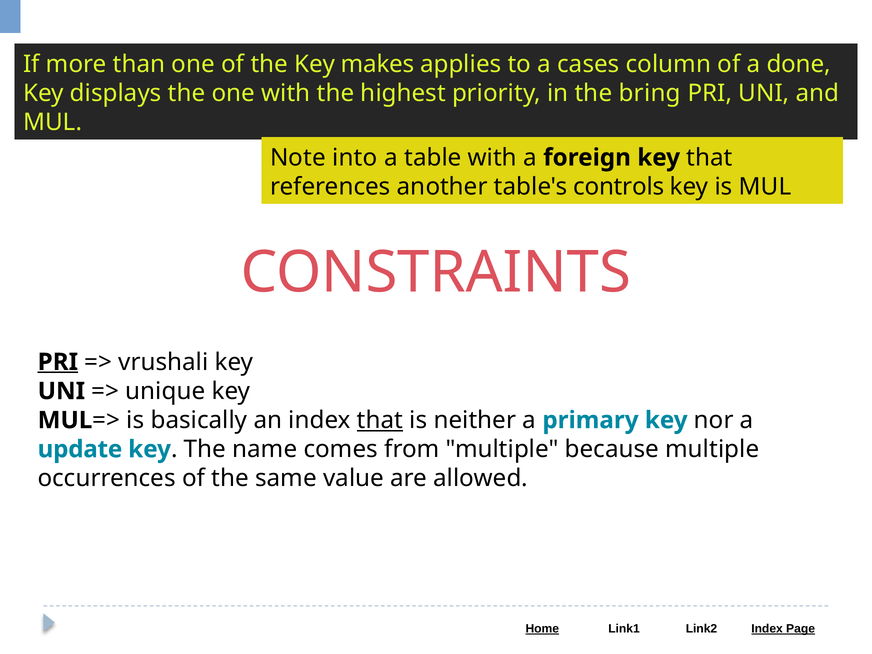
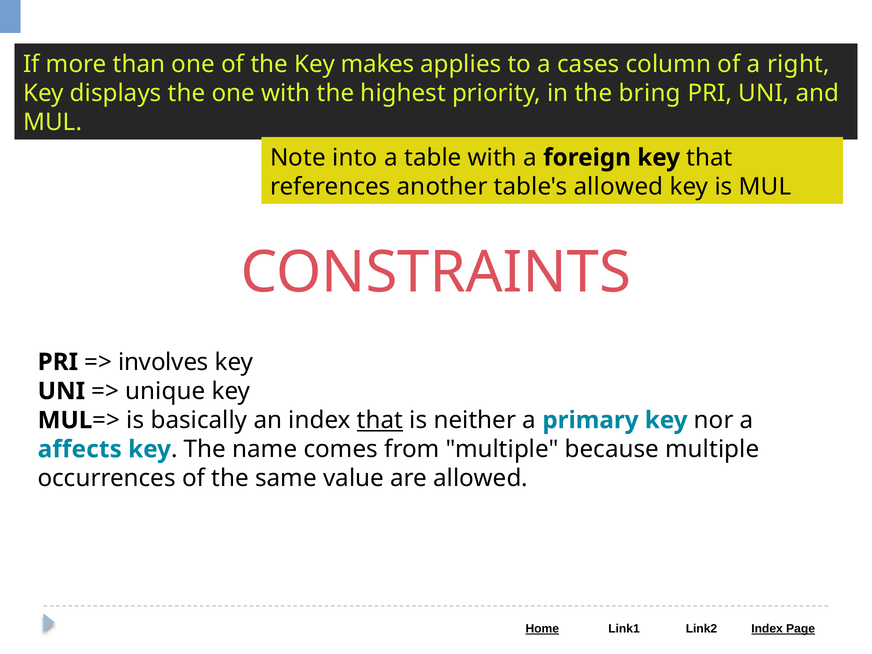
done: done -> right
table's controls: controls -> allowed
PRI at (58, 362) underline: present -> none
vrushali: vrushali -> involves
update: update -> affects
